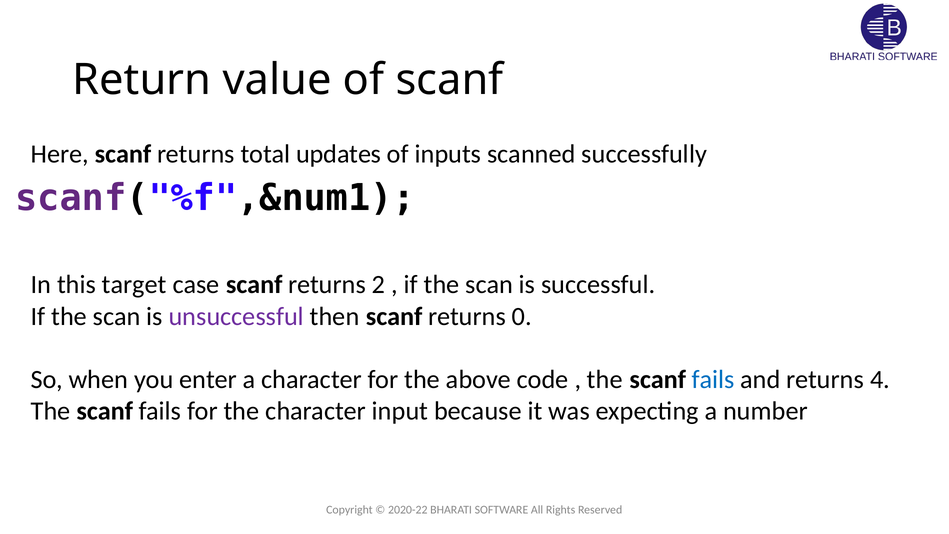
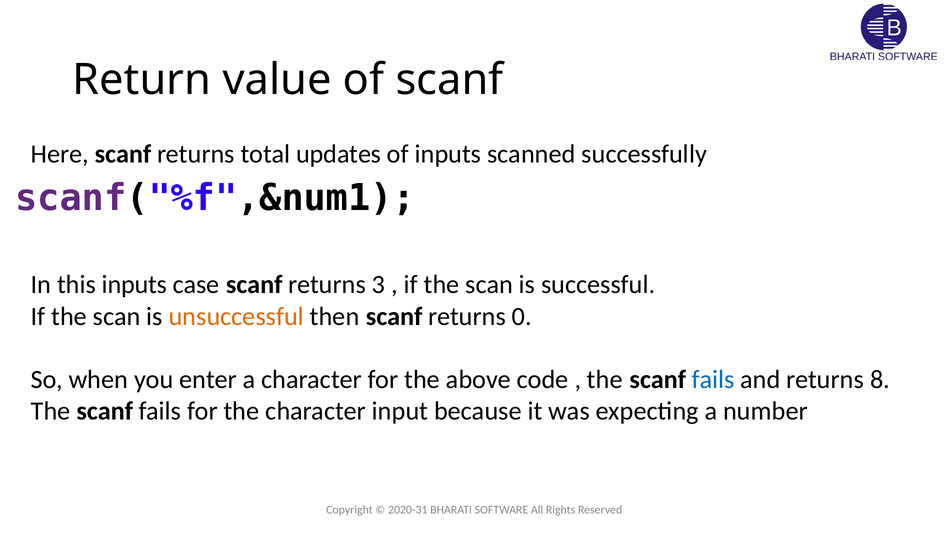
this target: target -> inputs
2: 2 -> 3
unsuccessful colour: purple -> orange
4: 4 -> 8
2020-22: 2020-22 -> 2020-31
